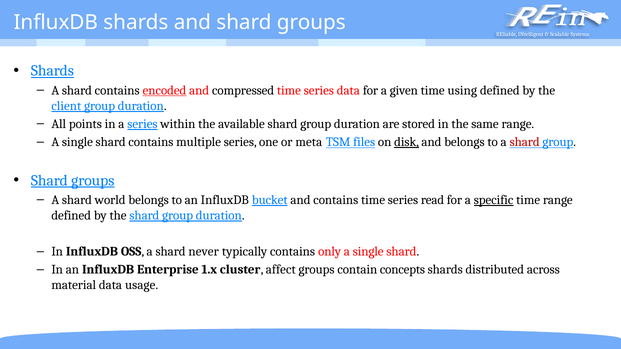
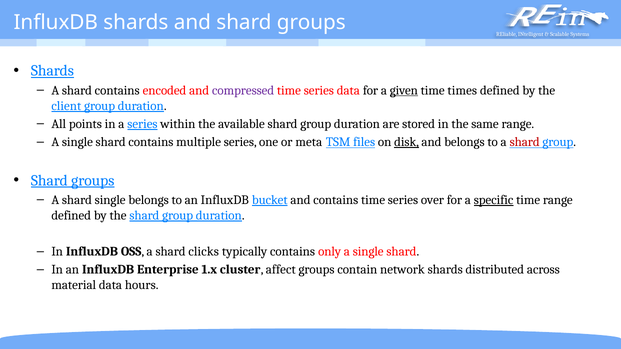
encoded underline: present -> none
compressed colour: black -> purple
given underline: none -> present
using: using -> times
shard world: world -> single
read: read -> over
never: never -> clicks
concepts: concepts -> network
usage: usage -> hours
